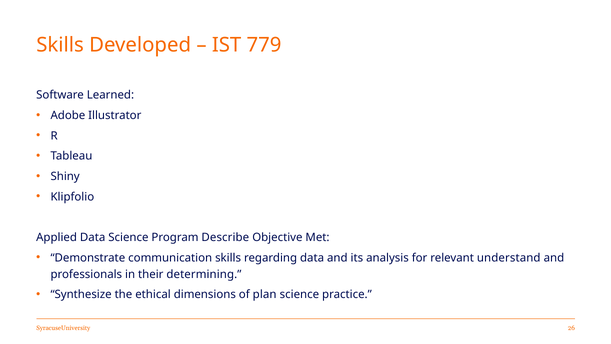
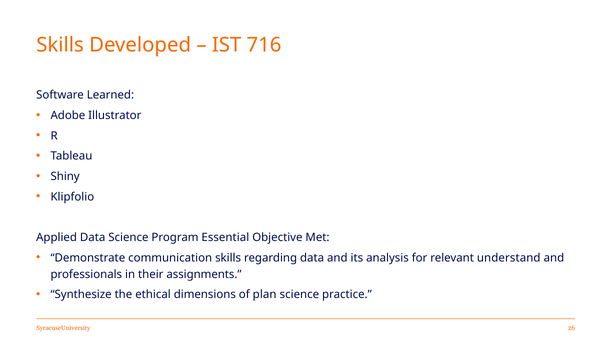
779: 779 -> 716
Describe: Describe -> Essential
determining: determining -> assignments
